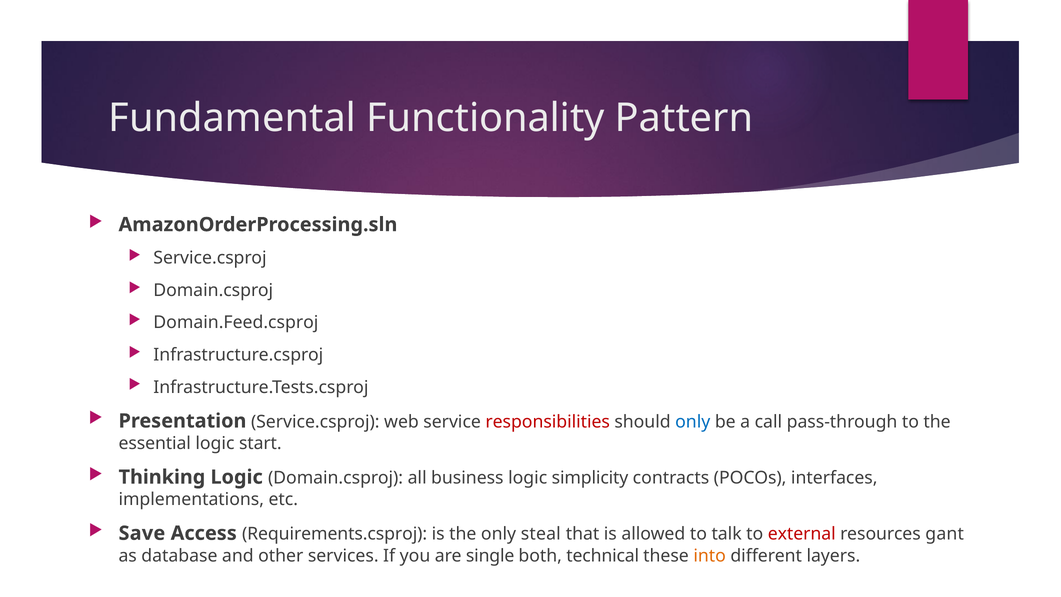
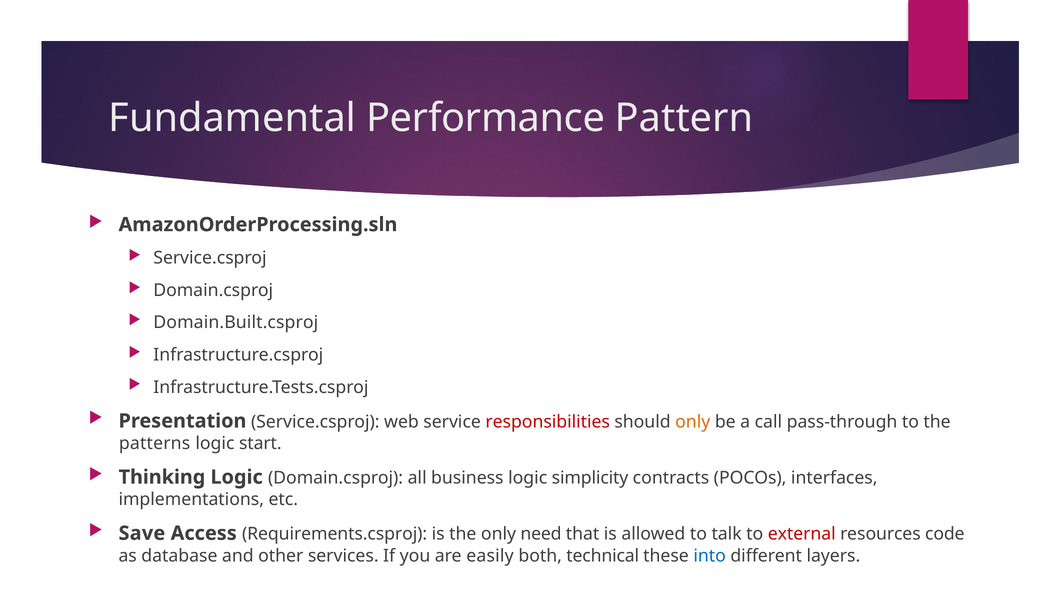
Functionality: Functionality -> Performance
Domain.Feed.csproj: Domain.Feed.csproj -> Domain.Built.csproj
only at (693, 422) colour: blue -> orange
essential: essential -> patterns
steal: steal -> need
gant: gant -> code
single: single -> easily
into colour: orange -> blue
